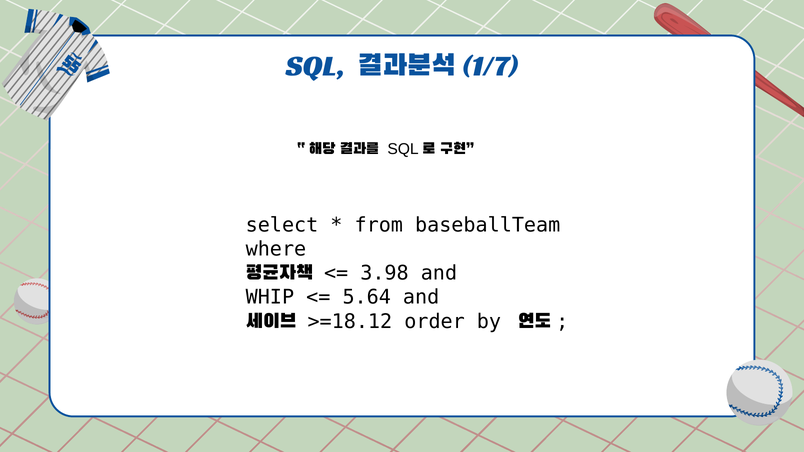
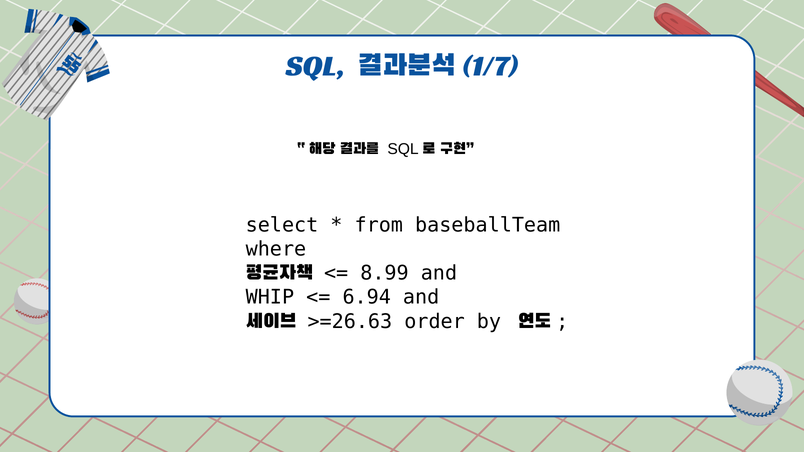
3.98: 3.98 -> 8.99
5.64: 5.64 -> 6.94
>=18.12: >=18.12 -> >=26.63
